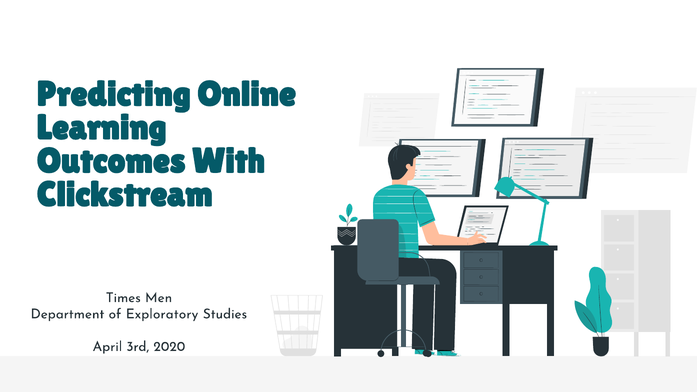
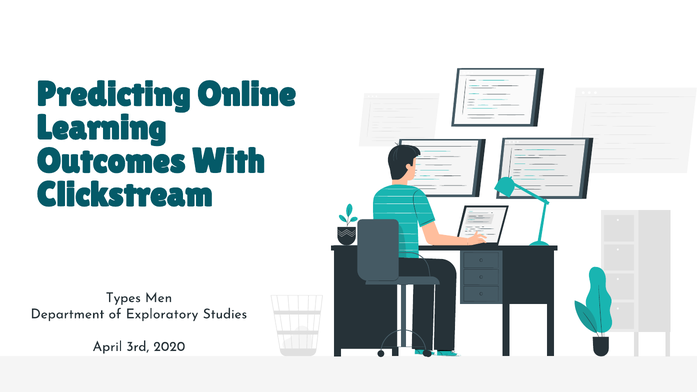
Times: Times -> Types
